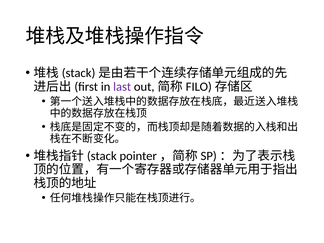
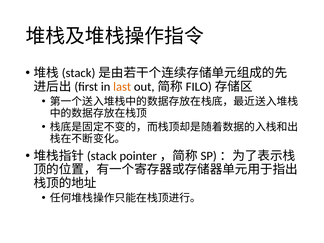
last colour: purple -> orange
